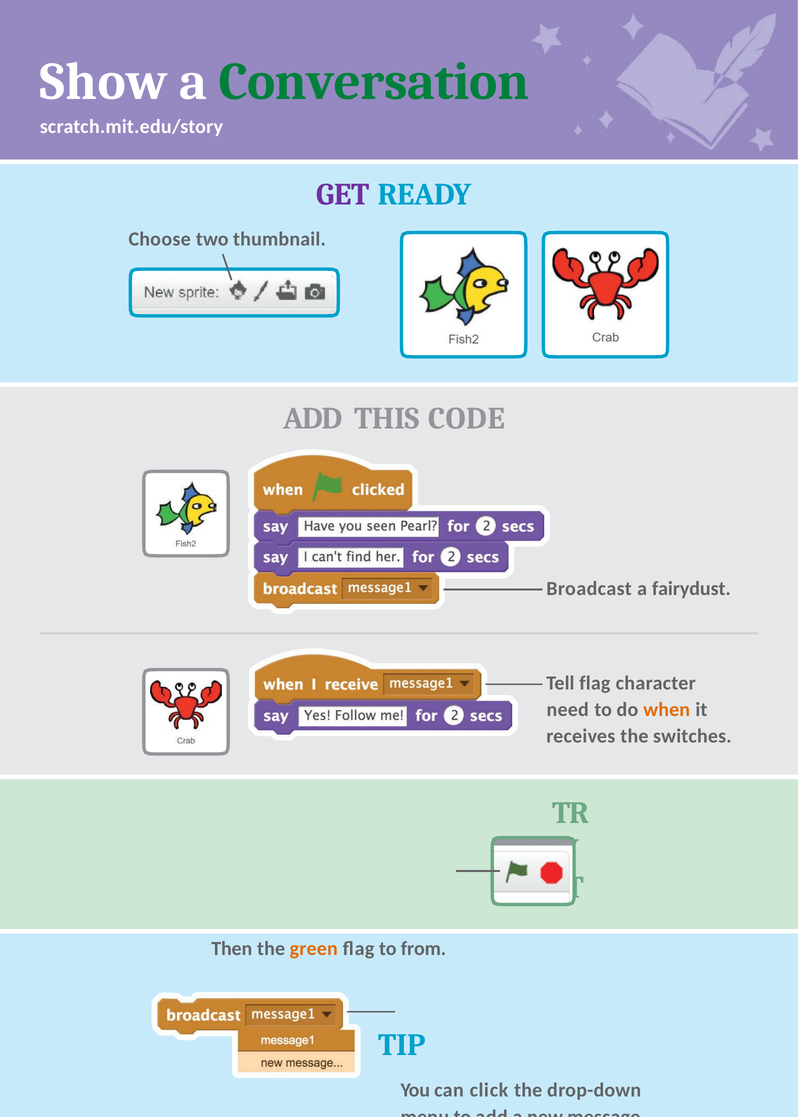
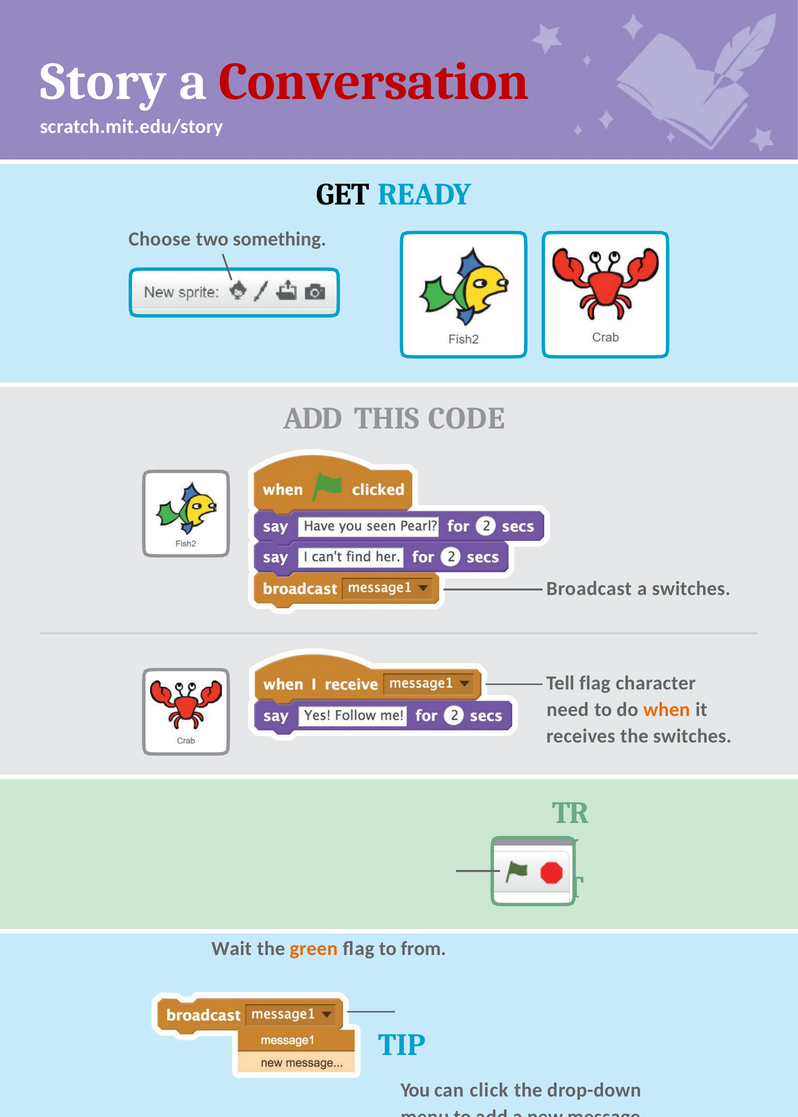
Show: Show -> Story
Conversation colour: green -> red
GET colour: purple -> black
thumbnail: thumbnail -> something
a fairydust: fairydust -> switches
Then: Then -> Wait
